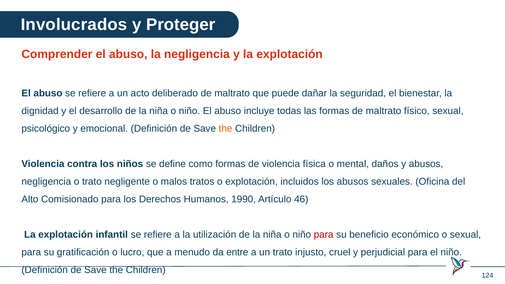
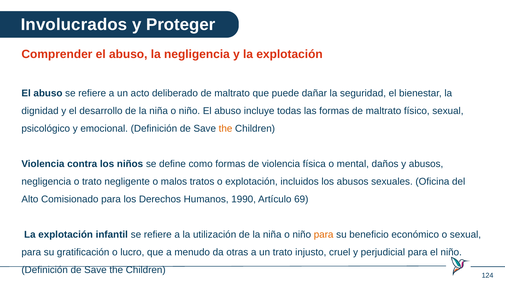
46: 46 -> 69
para at (324, 235) colour: red -> orange
entre: entre -> otras
